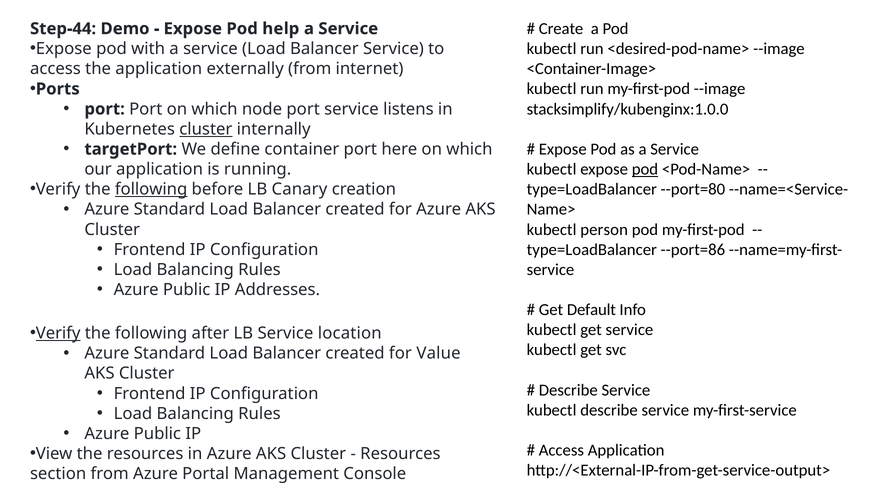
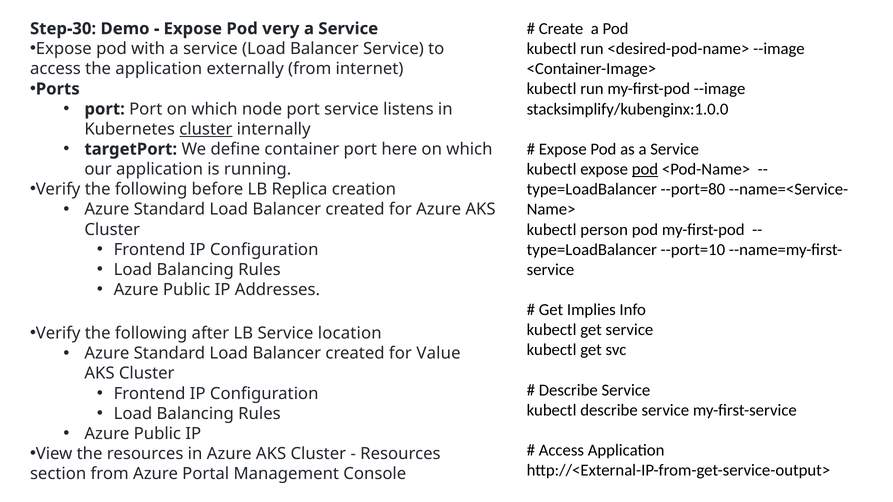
Step-44: Step-44 -> Step-30
help: help -> very
following at (151, 189) underline: present -> none
Canary: Canary -> Replica
--port=86: --port=86 -> --port=10
Default: Default -> Implies
Verify at (58, 334) underline: present -> none
